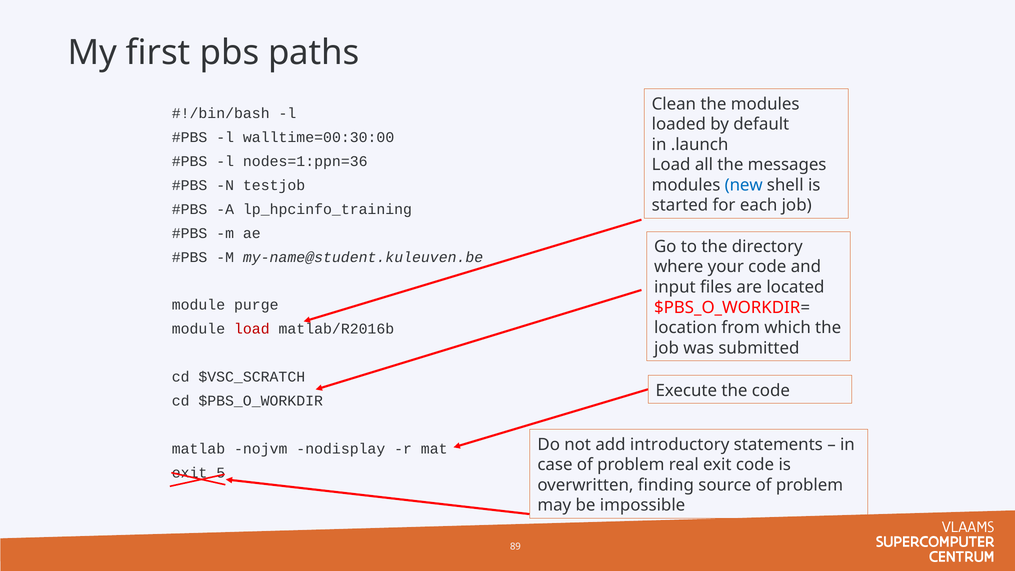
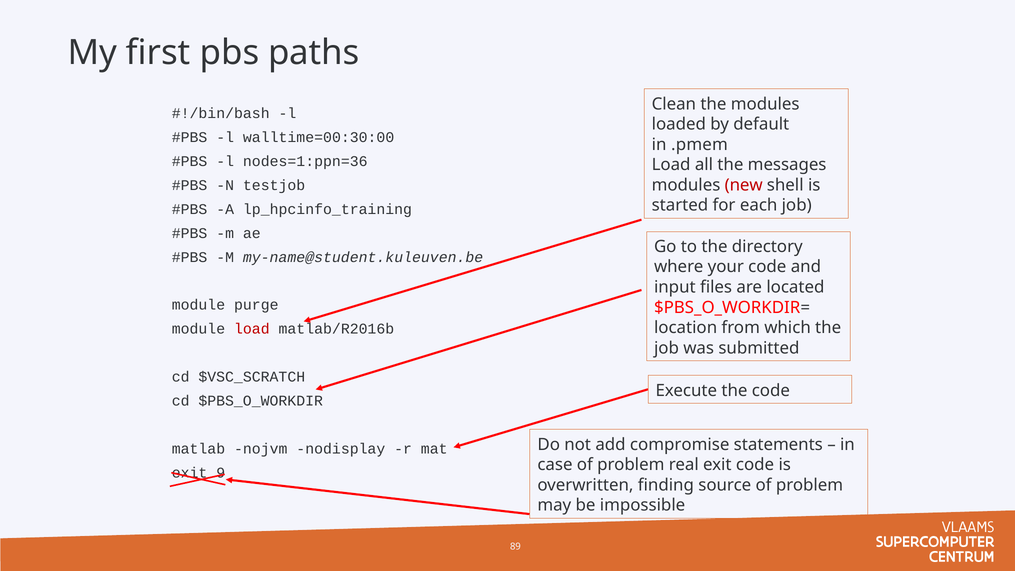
.launch: .launch -> .pmem
new colour: blue -> red
introductory: introductory -> compromise
5: 5 -> 9
